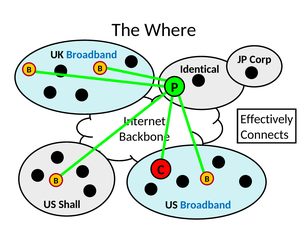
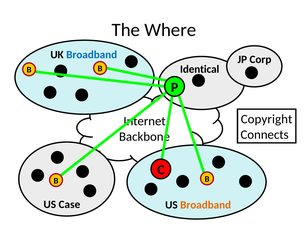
Effectively: Effectively -> Copyright
Shall: Shall -> Case
Broadband at (206, 205) colour: blue -> orange
